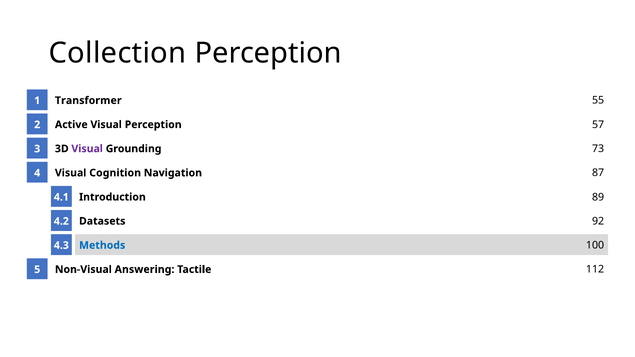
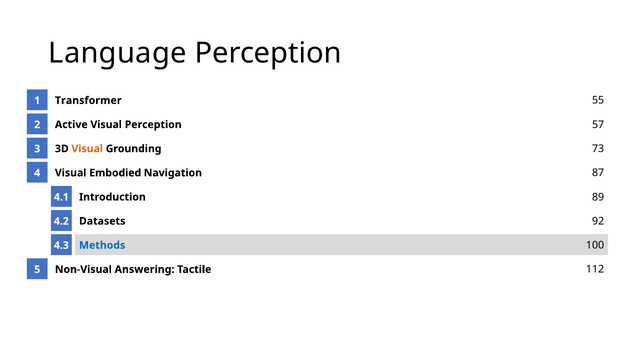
Collection: Collection -> Language
Visual at (87, 149) colour: purple -> orange
Cognition: Cognition -> Embodied
